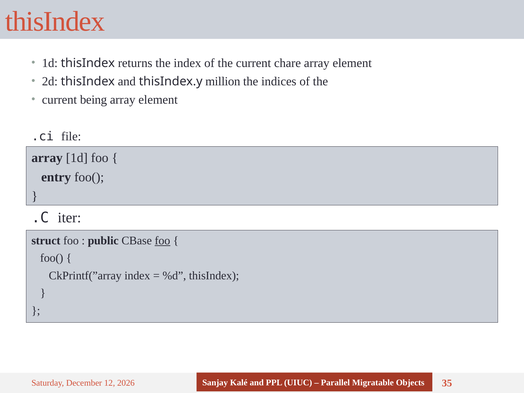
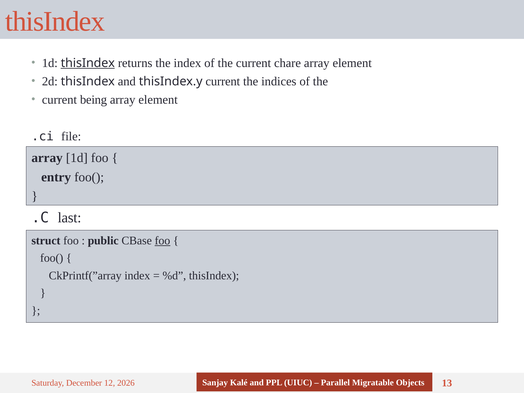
thisIndex at (88, 63) underline: none -> present
thisIndex.y million: million -> current
iter: iter -> last
35: 35 -> 13
